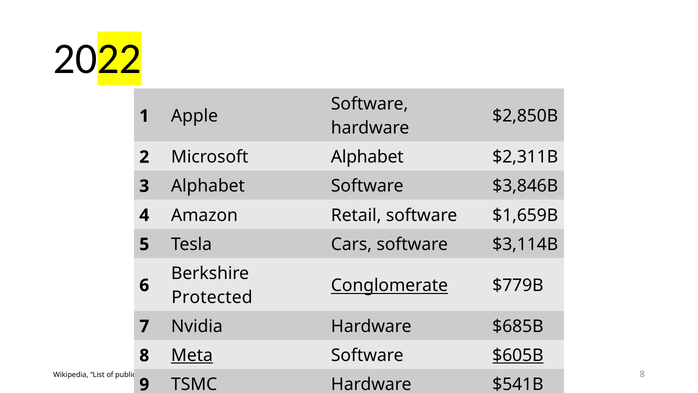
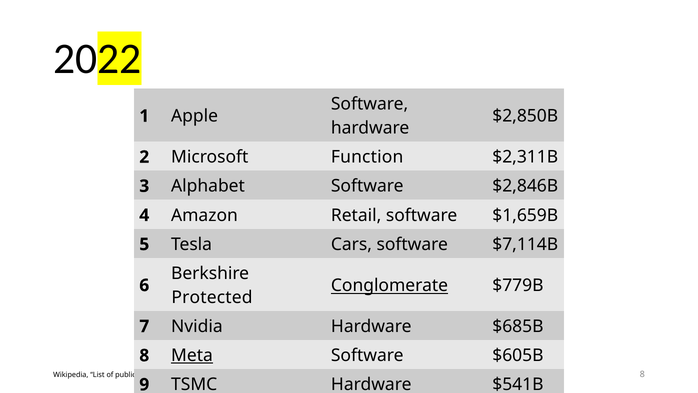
Microsoft Alphabet: Alphabet -> Function
$3,846B: $3,846B -> $2,846B
$3,114B: $3,114B -> $7,114B
$605B underline: present -> none
